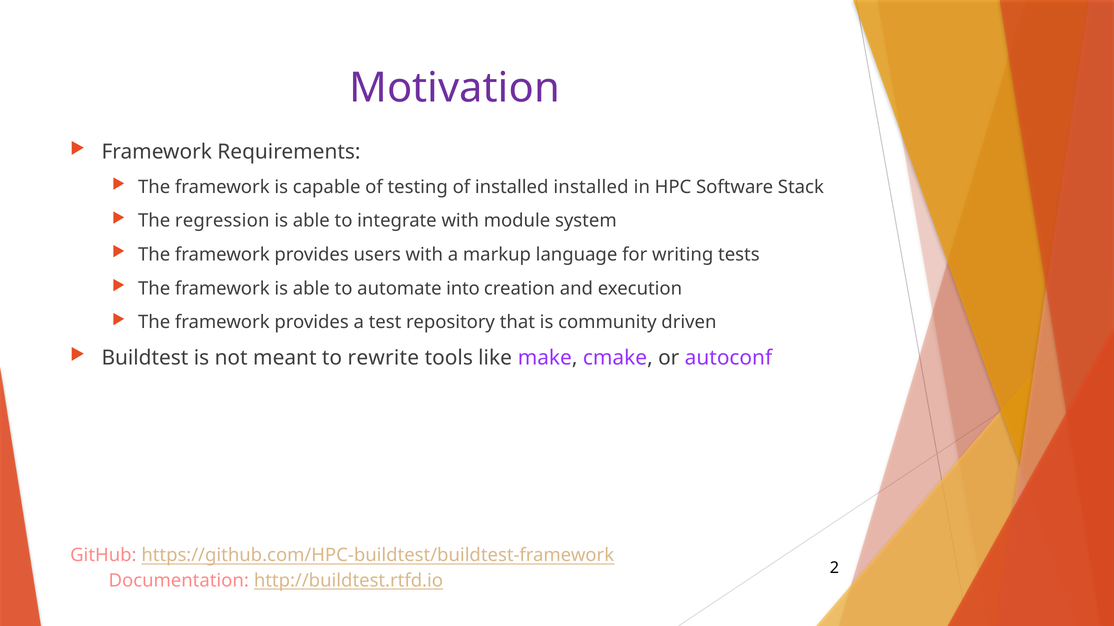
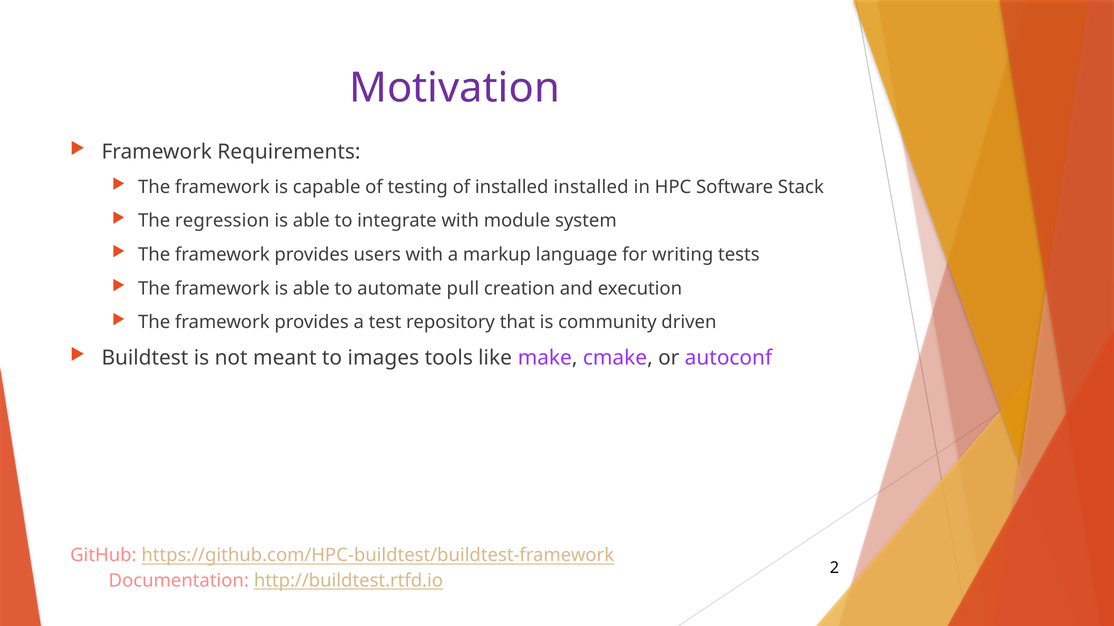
into: into -> pull
rewrite: rewrite -> images
